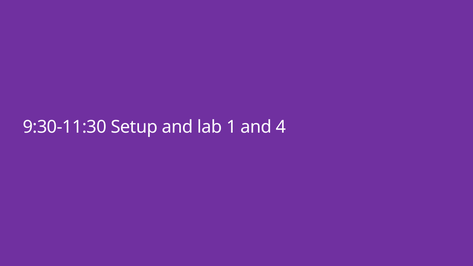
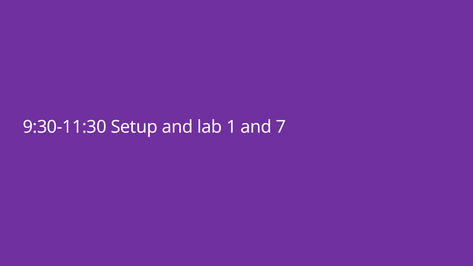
4: 4 -> 7
